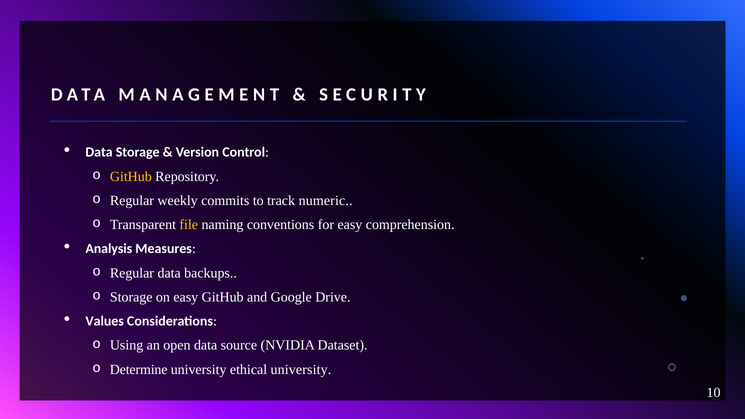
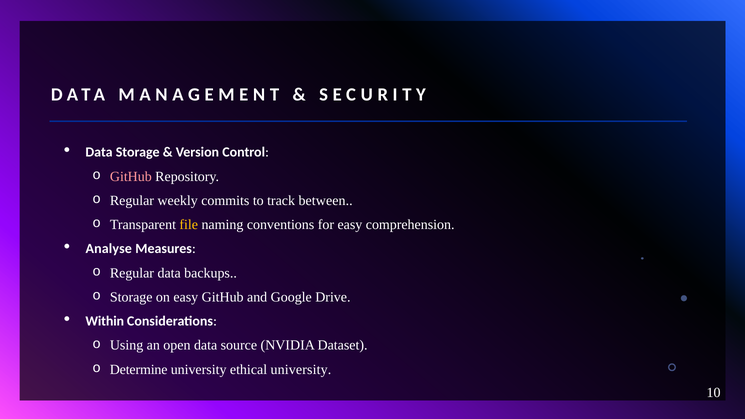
GitHub at (131, 176) colour: yellow -> pink
numeric: numeric -> between
Analysis: Analysis -> Analyse
Values: Values -> Within
